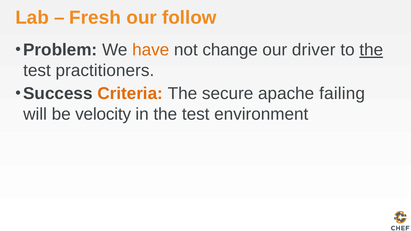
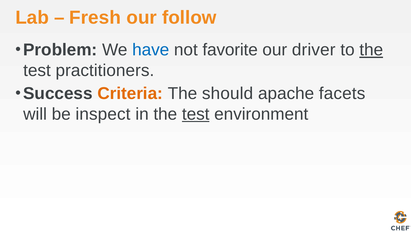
have colour: orange -> blue
change: change -> favorite
secure: secure -> should
failing: failing -> facets
velocity: velocity -> inspect
test at (196, 114) underline: none -> present
